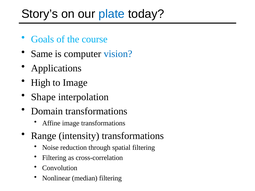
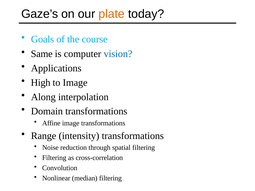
Story’s: Story’s -> Gaze’s
plate colour: blue -> orange
Shape: Shape -> Along
